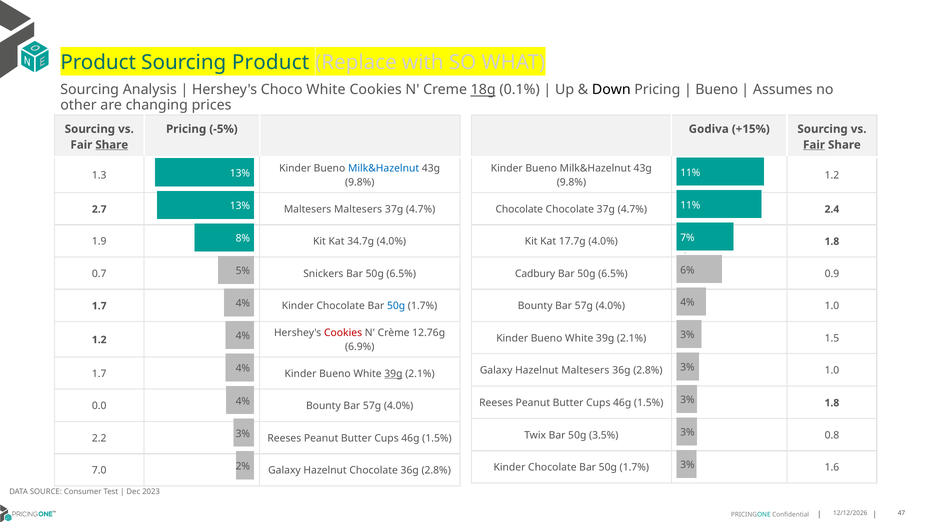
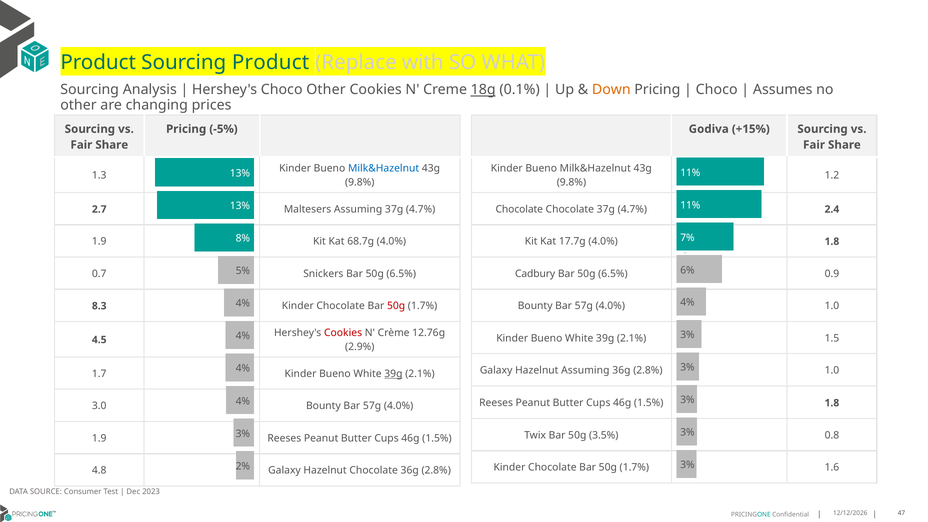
Choco White: White -> Other
Down colour: black -> orange
Bueno at (717, 90): Bueno -> Choco
Share at (112, 145) underline: present -> none
Fair at (814, 145) underline: present -> none
Maltesers Maltesers: Maltesers -> Assuming
34.7g: 34.7g -> 68.7g
1.7 at (99, 306): 1.7 -> 8.3
50g at (396, 306) colour: blue -> red
1.2 at (99, 340): 1.2 -> 4.5
6.9%: 6.9% -> 2.9%
Hazelnut Maltesers: Maltesers -> Assuming
0.0: 0.0 -> 3.0
2.2 at (99, 438): 2.2 -> 1.9
7.0: 7.0 -> 4.8
